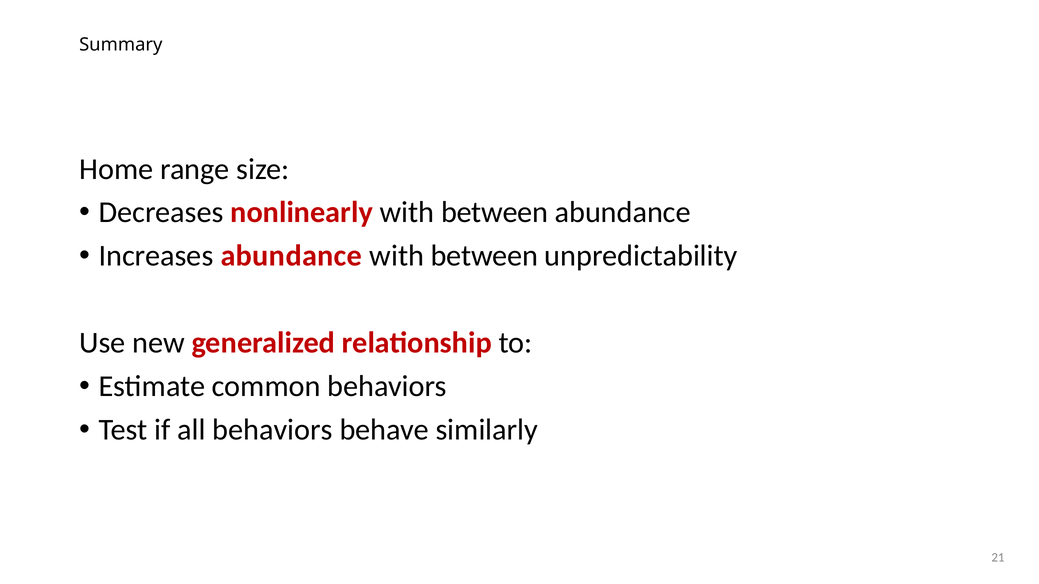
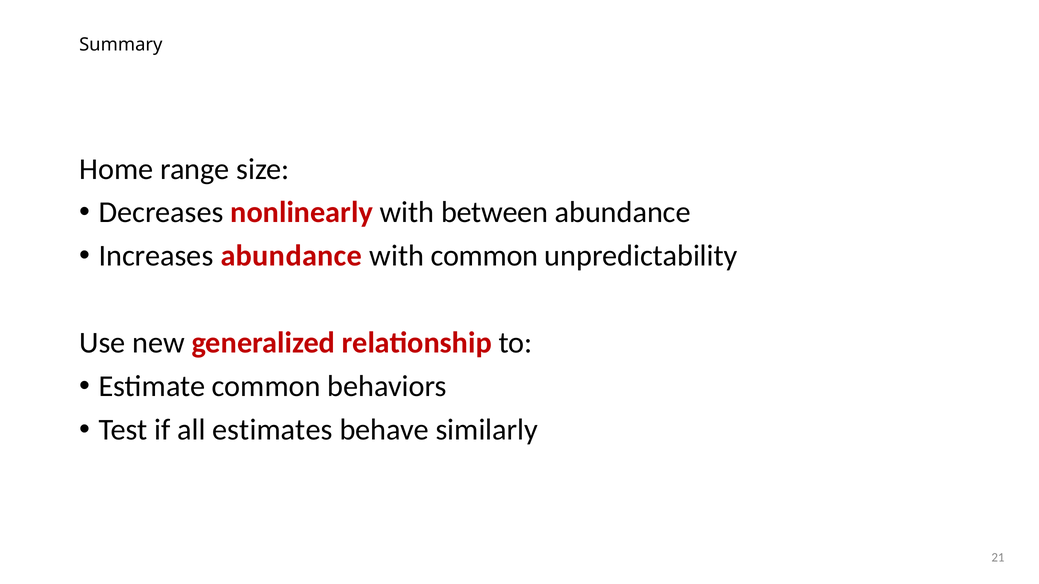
between at (484, 256): between -> common
all behaviors: behaviors -> estimates
